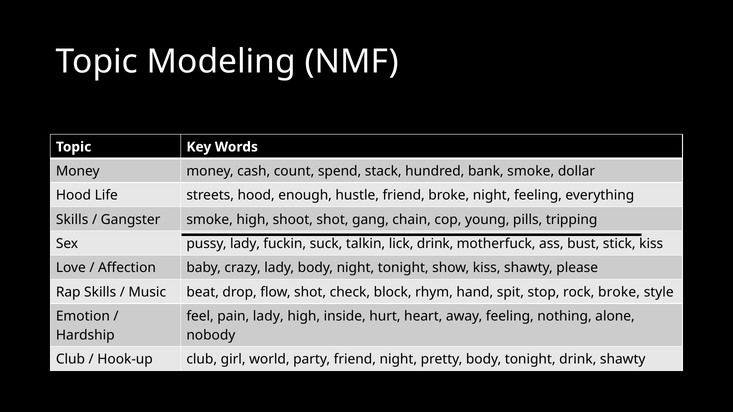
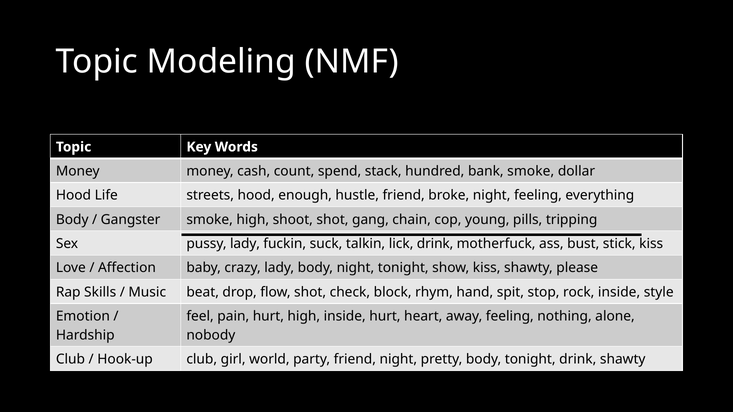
Skills at (72, 220): Skills -> Body
rock broke: broke -> inside
pain lady: lady -> hurt
